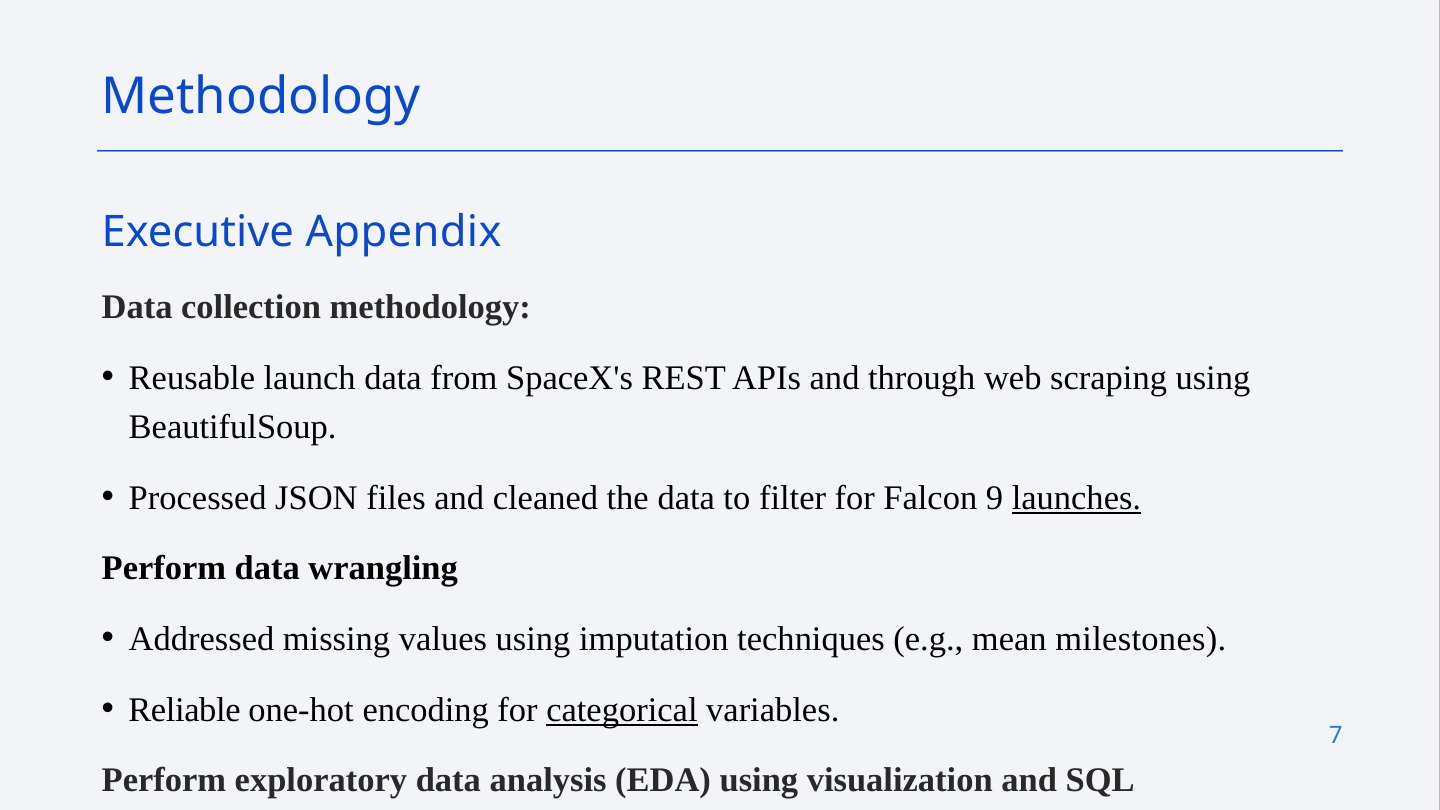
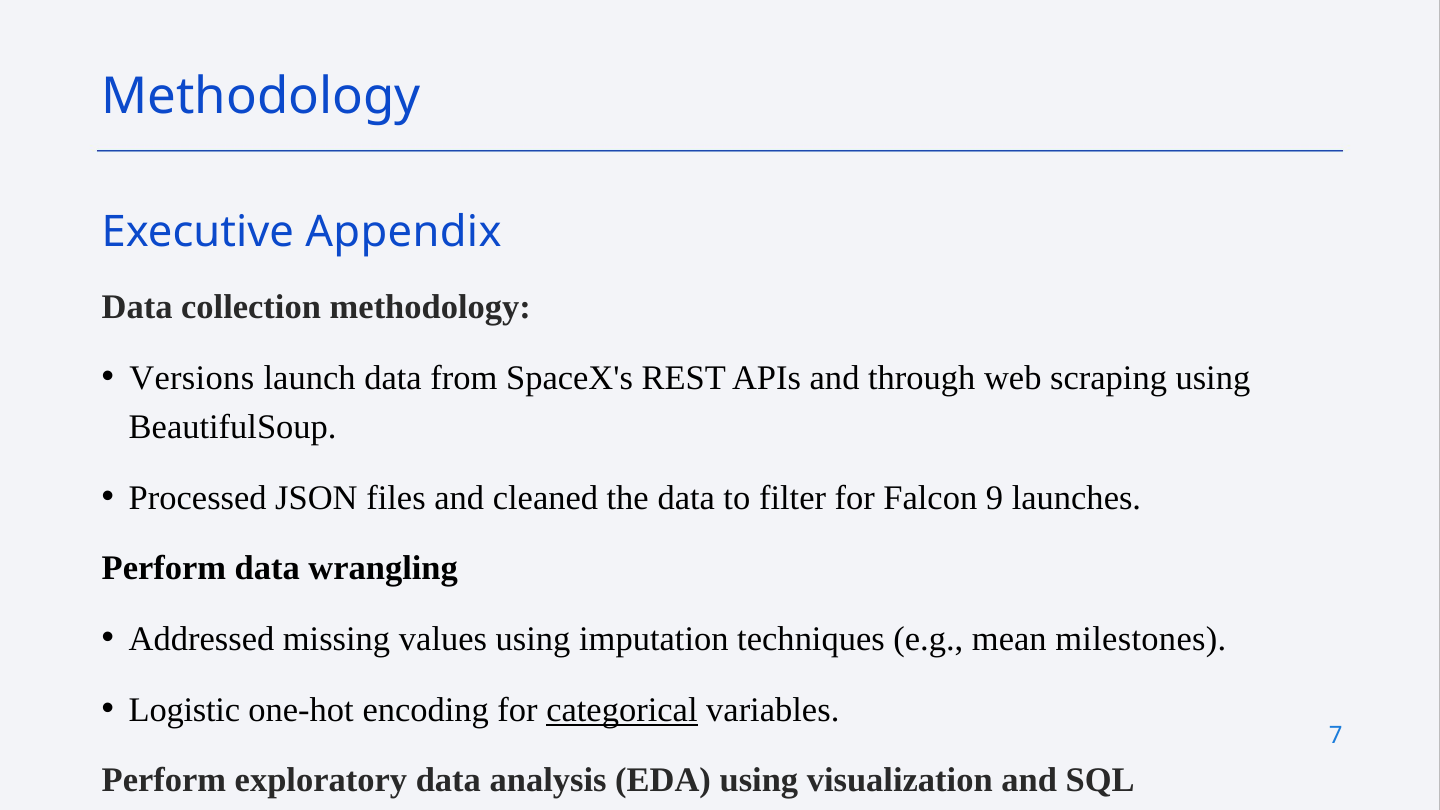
Reusable: Reusable -> Versions
launches underline: present -> none
Reliable: Reliable -> Logistic
